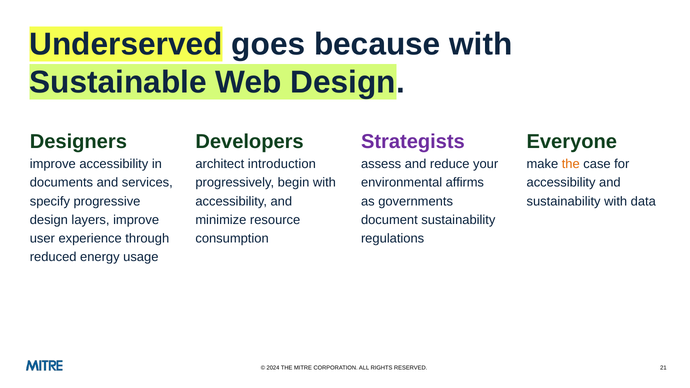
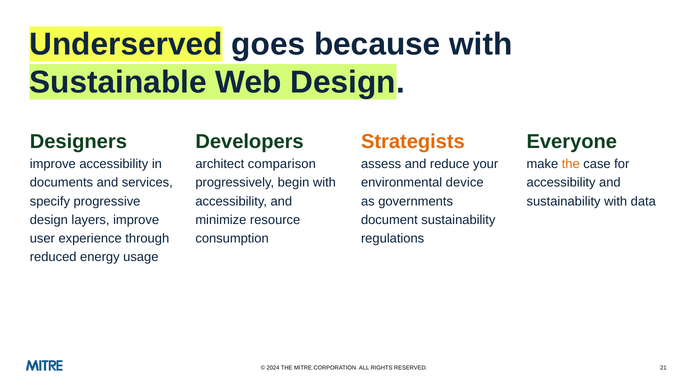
Strategists colour: purple -> orange
introduction: introduction -> comparison
affirms: affirms -> device
